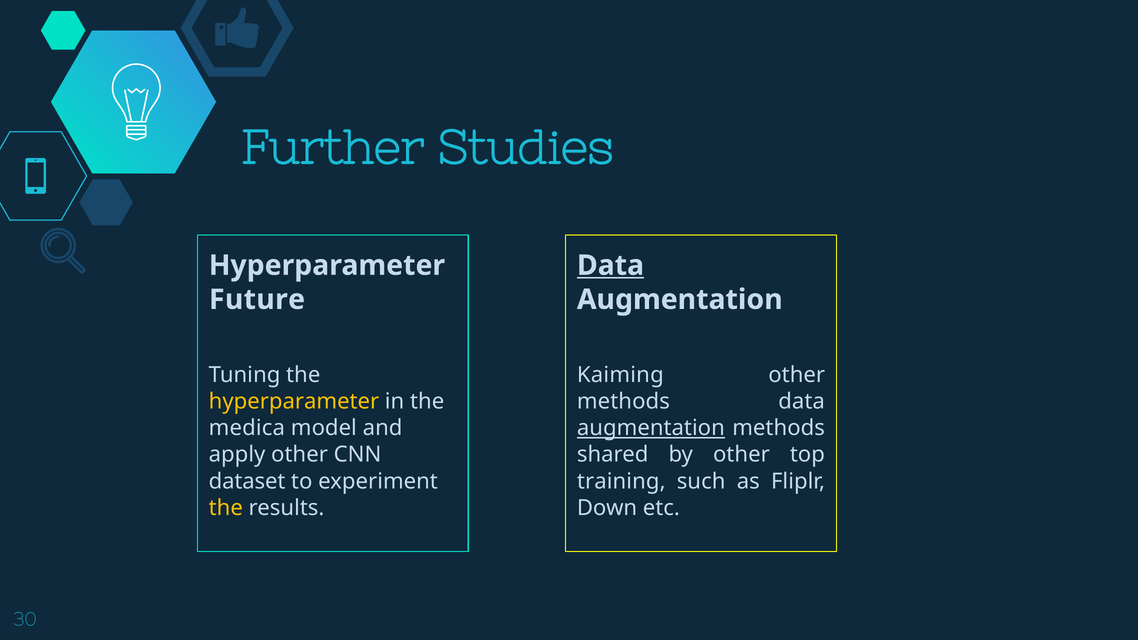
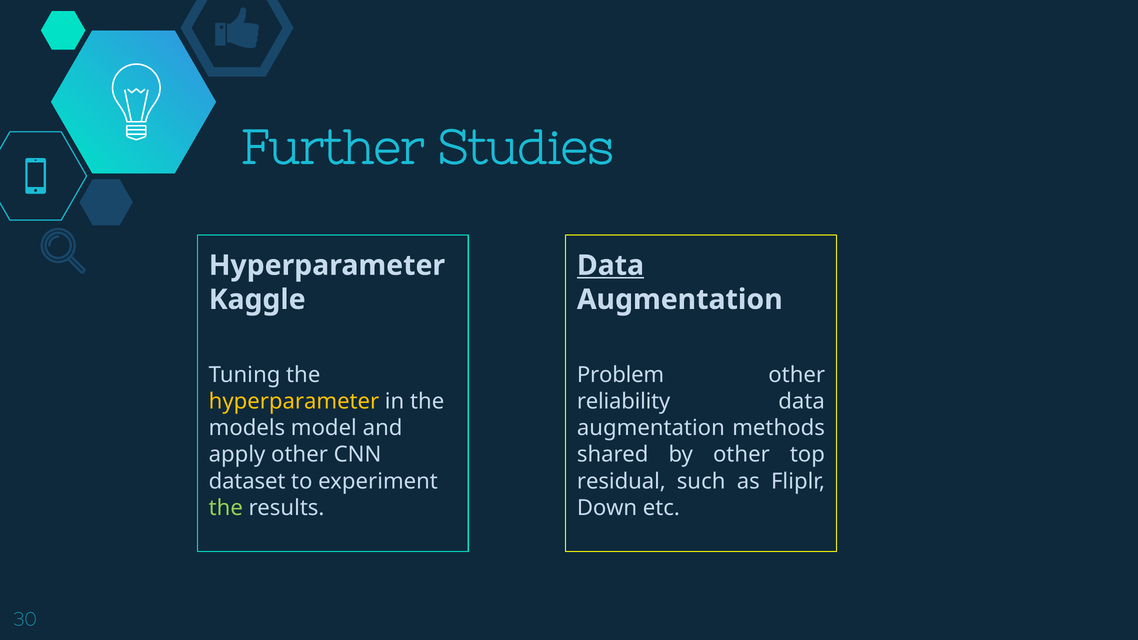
Future: Future -> Kaggle
Kaiming: Kaiming -> Problem
methods at (623, 402): methods -> reliability
medica: medica -> models
augmentation at (651, 428) underline: present -> none
training: training -> residual
the at (226, 508) colour: yellow -> light green
